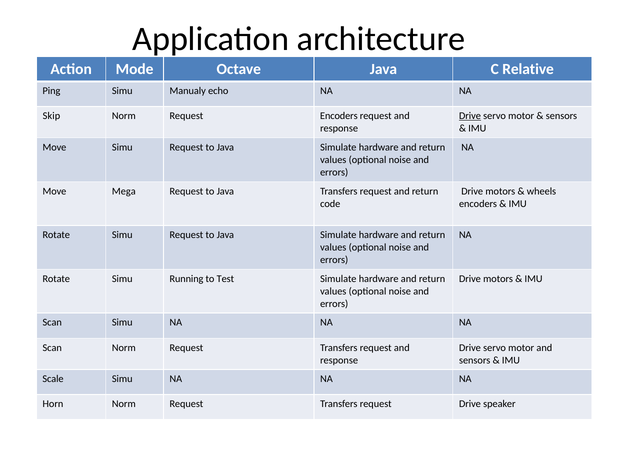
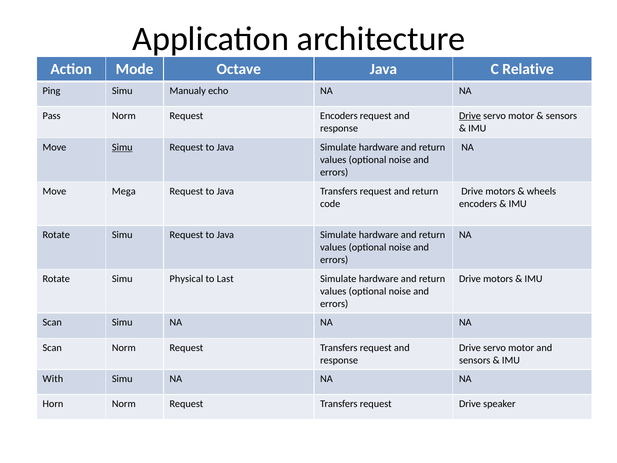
Skip: Skip -> Pass
Simu at (122, 147) underline: none -> present
Running: Running -> Physical
Test: Test -> Last
Scale: Scale -> With
